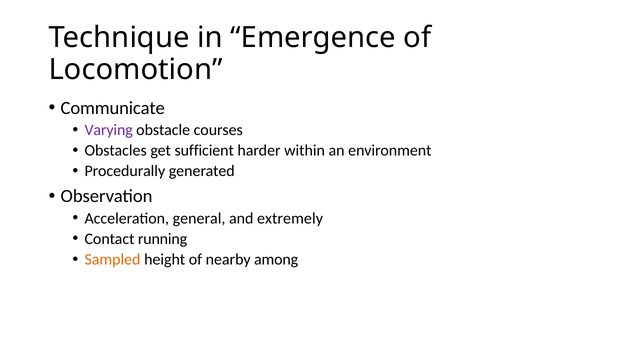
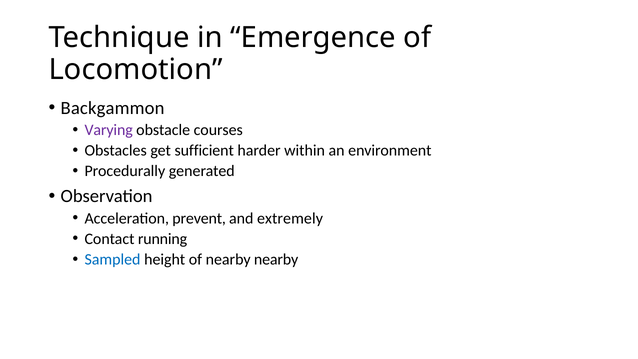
Communicate: Communicate -> Backgammon
general: general -> prevent
Sampled colour: orange -> blue
nearby among: among -> nearby
